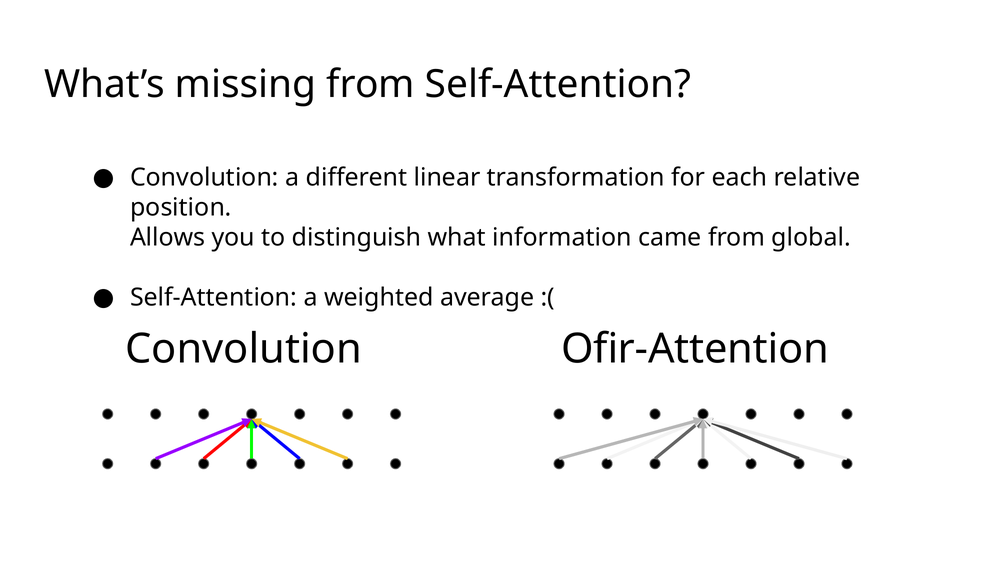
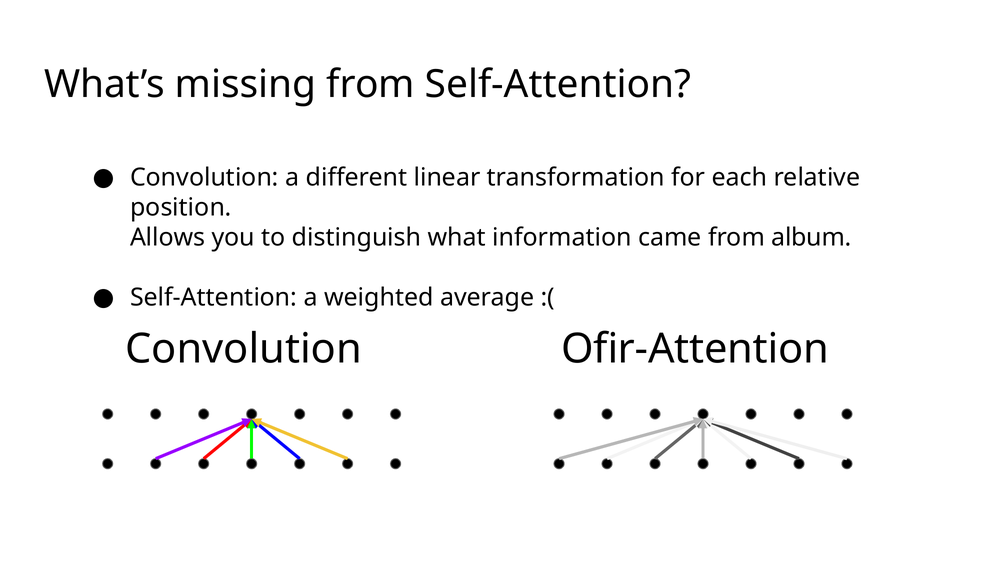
global: global -> album
